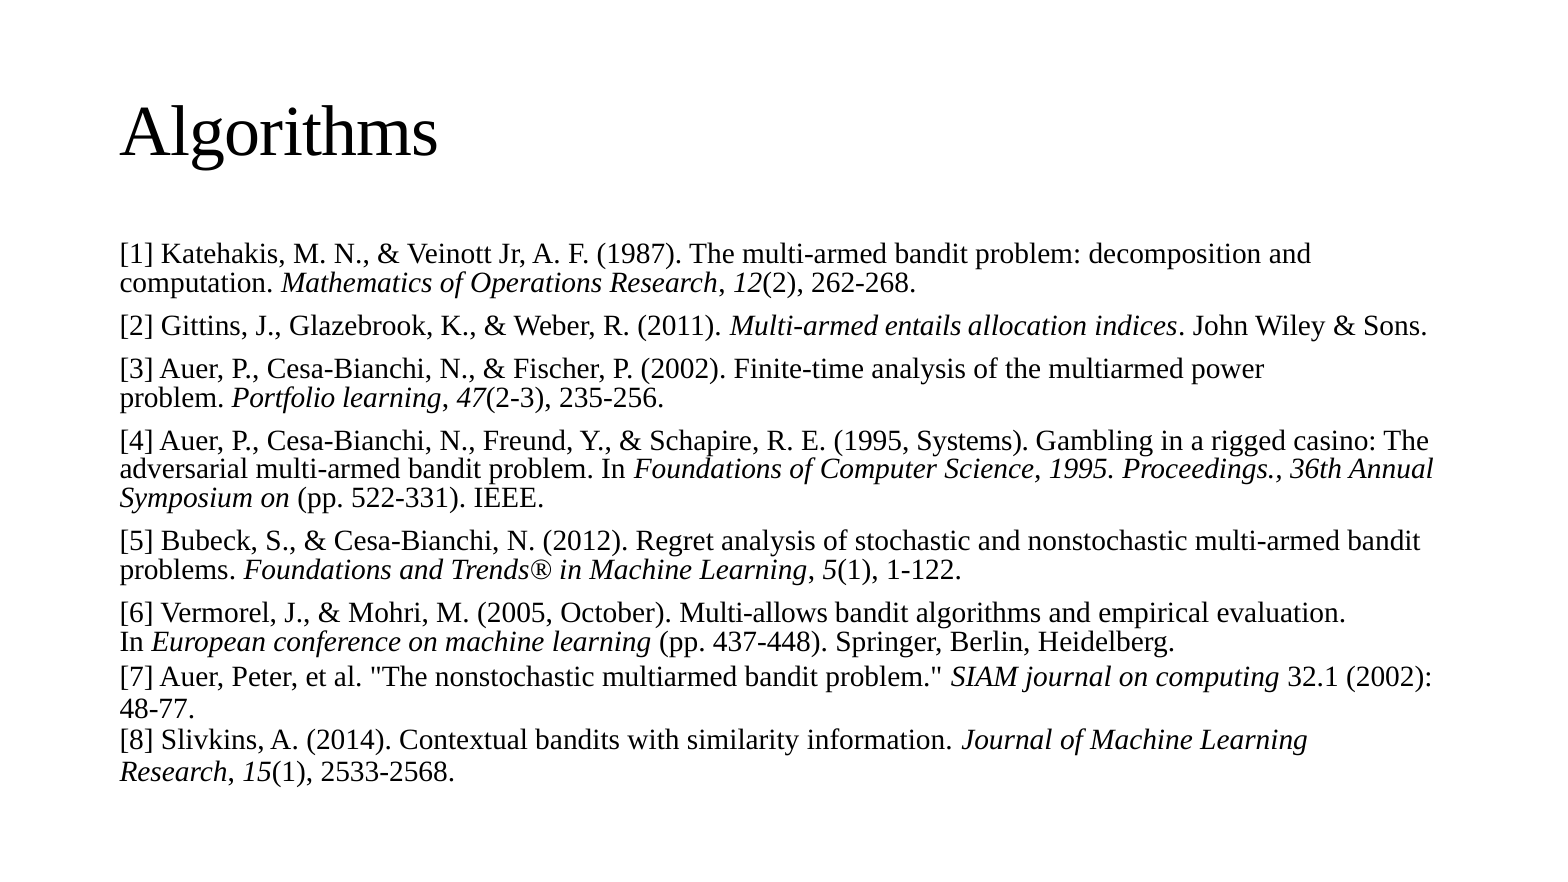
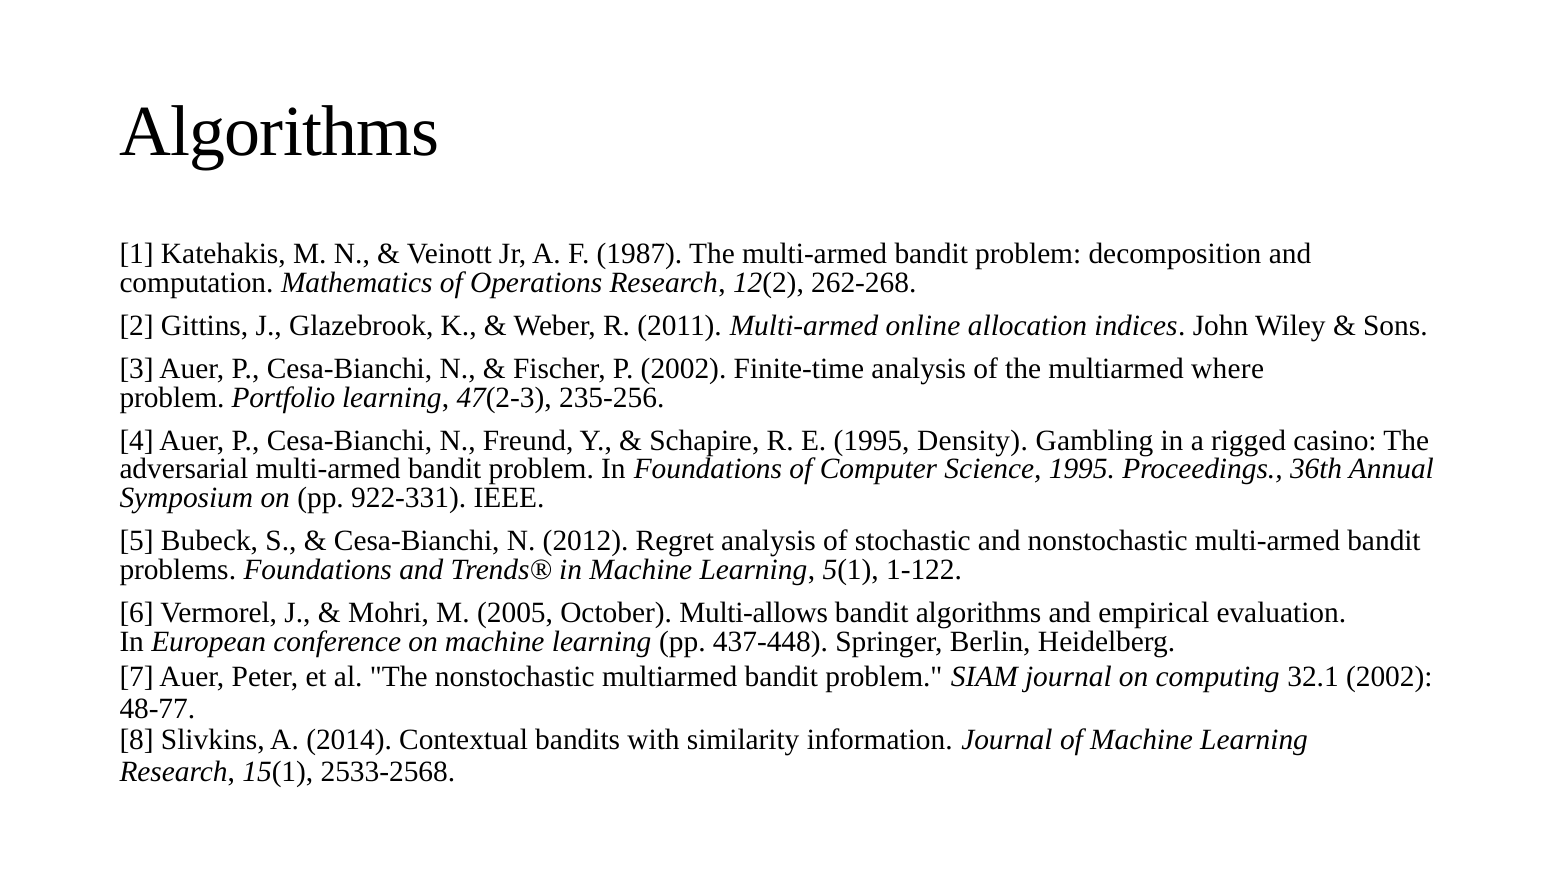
entails: entails -> online
power: power -> where
Systems: Systems -> Density
522-331: 522-331 -> 922-331
